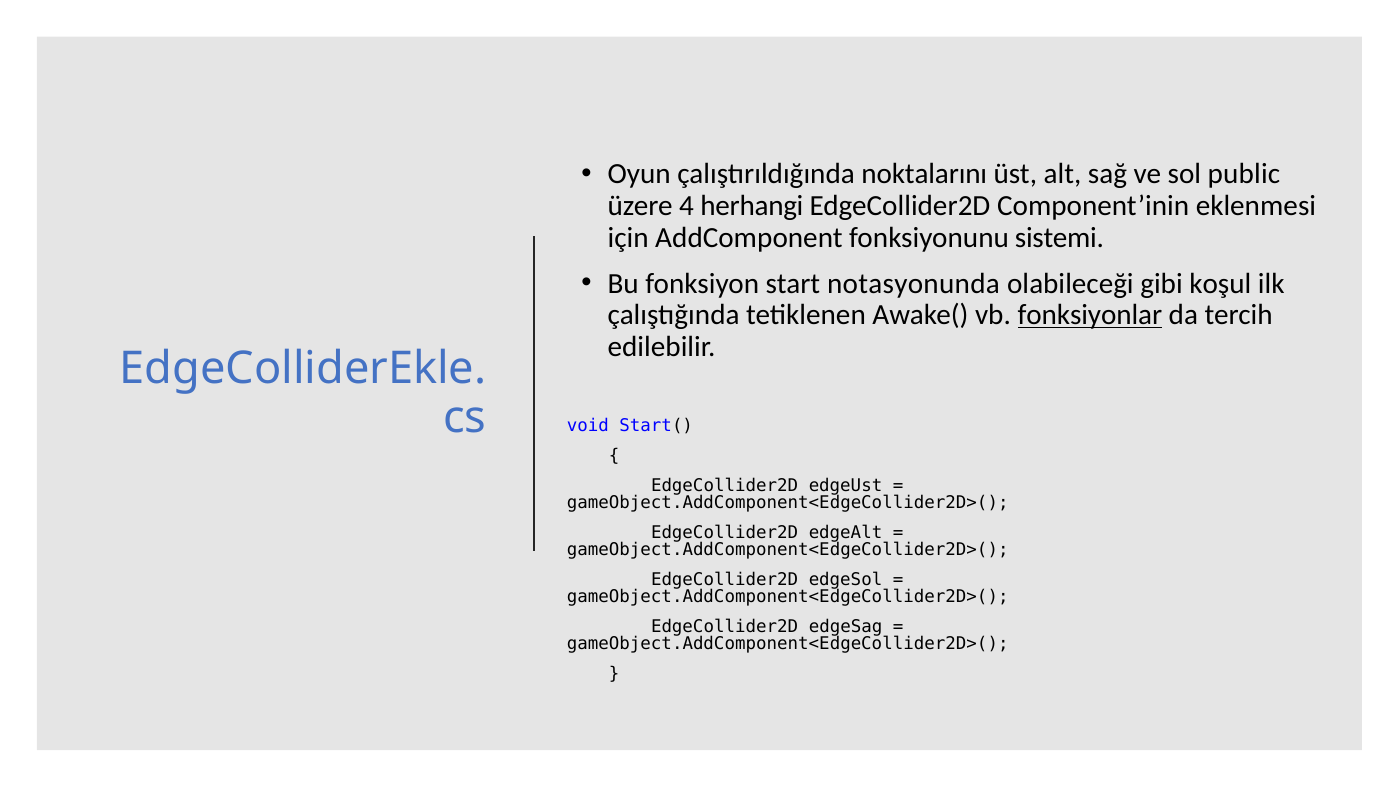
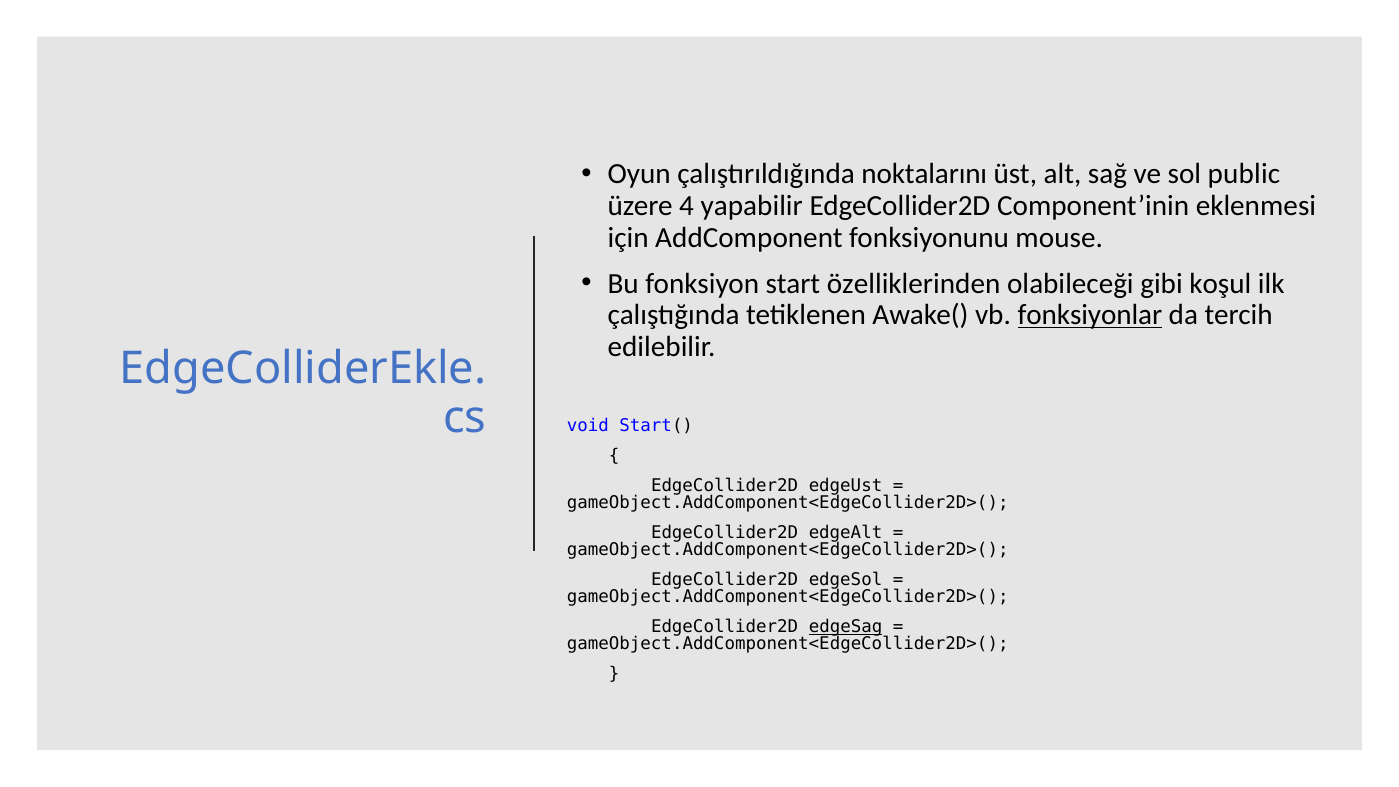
herhangi: herhangi -> yapabilir
sistemi: sistemi -> mouse
notasyonunda: notasyonunda -> özelliklerinden
edgeSag underline: none -> present
